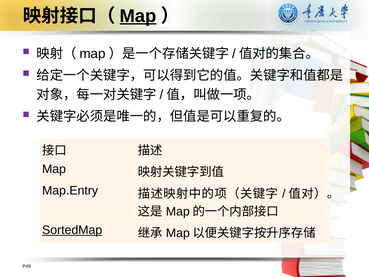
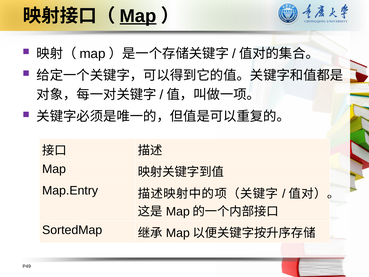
SortedMap underline: present -> none
